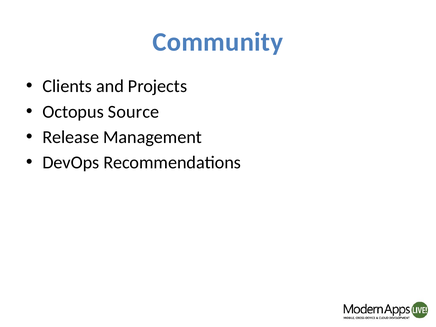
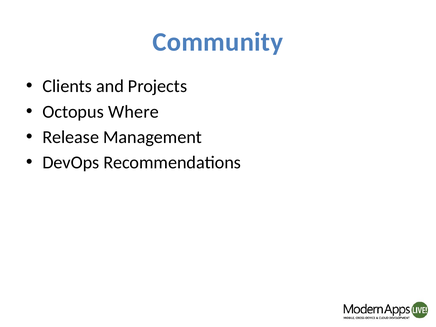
Source: Source -> Where
